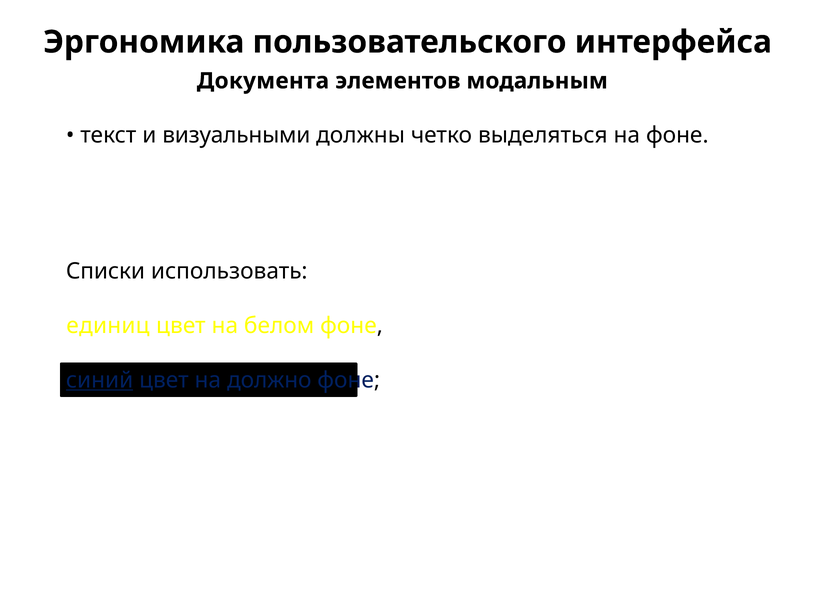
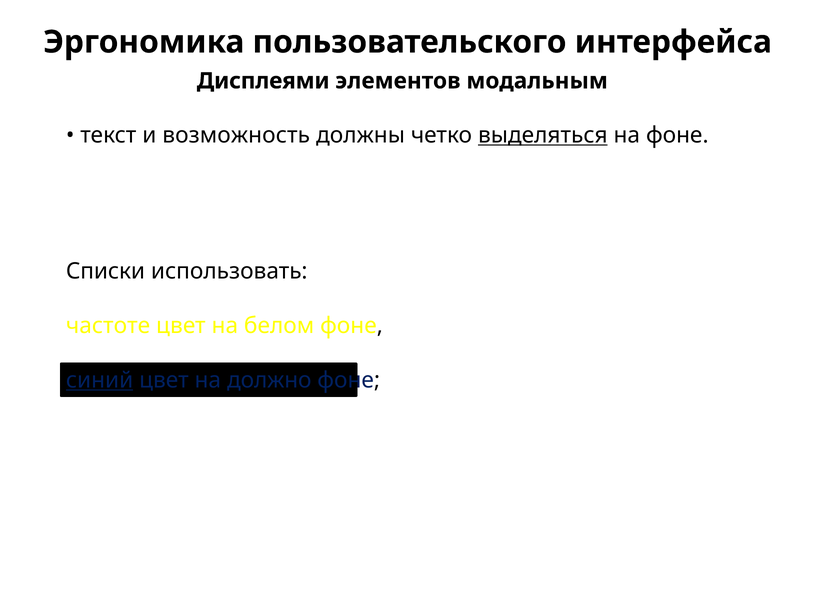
Документа: Документа -> Дисплеями
визуальными: визуальными -> возможность
выделяться underline: none -> present
единиц: единиц -> частоте
